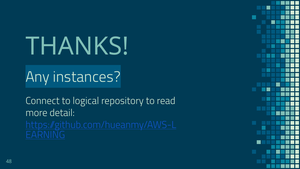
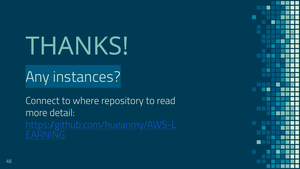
logical: logical -> where
